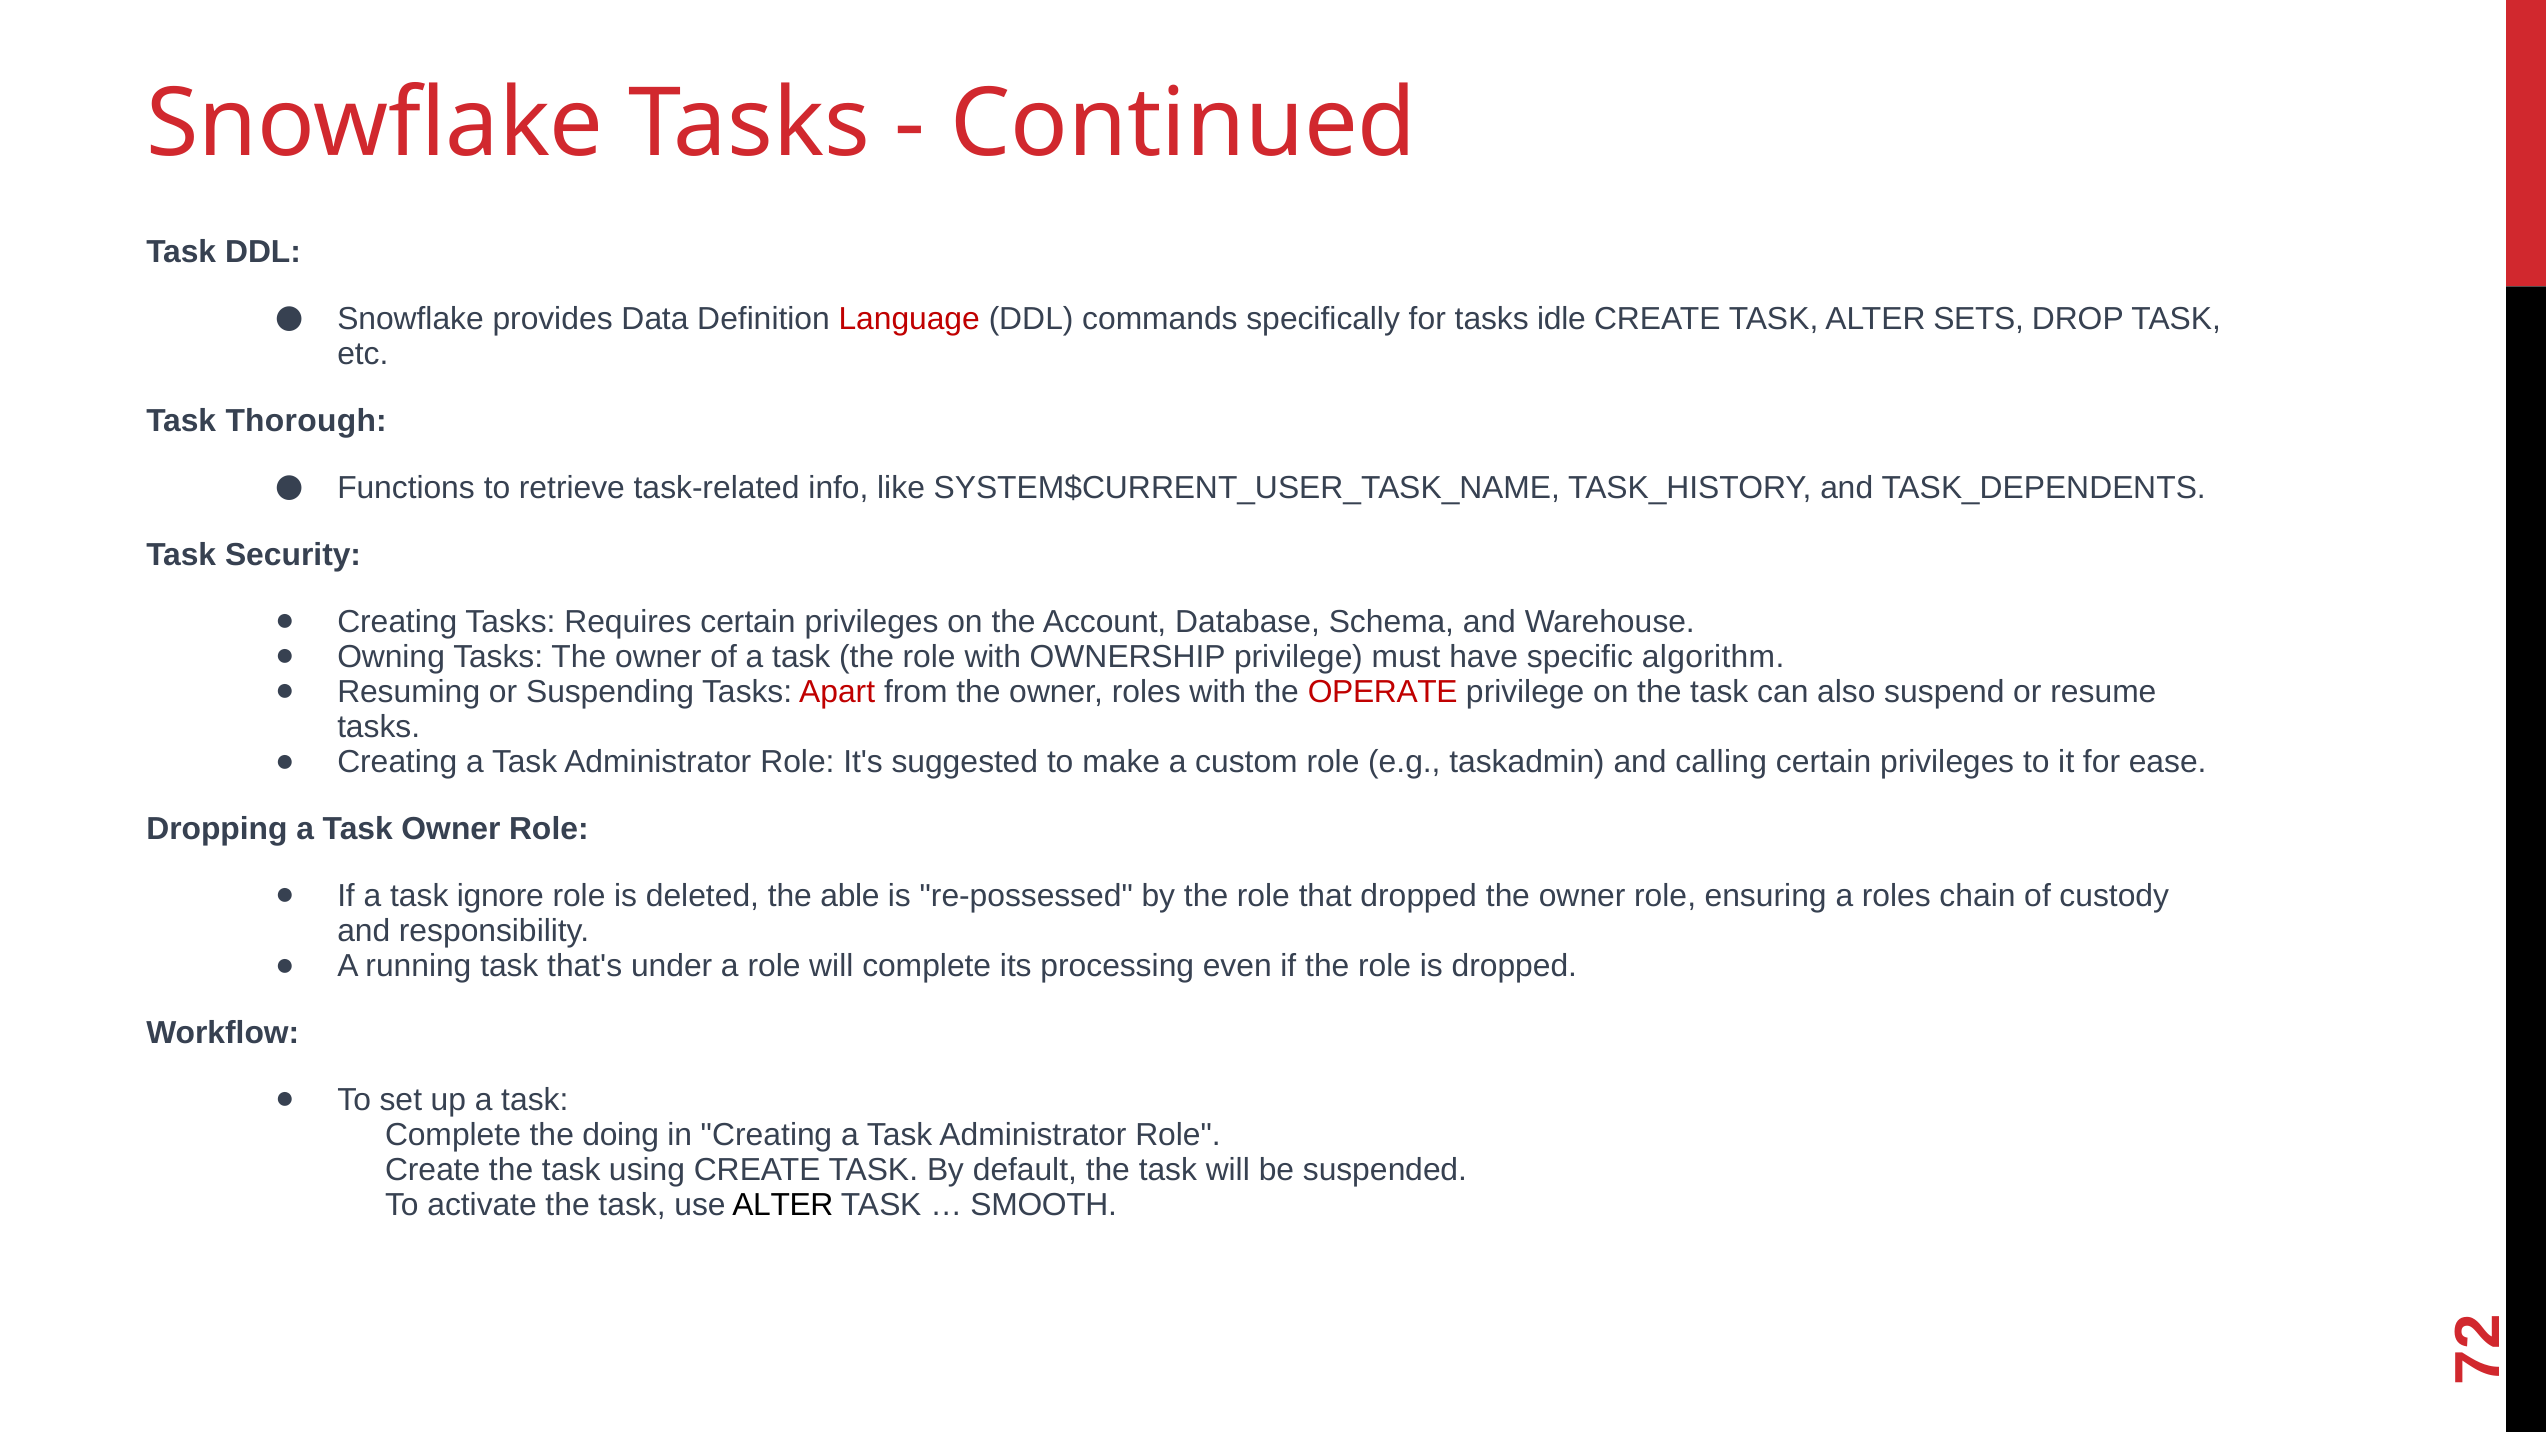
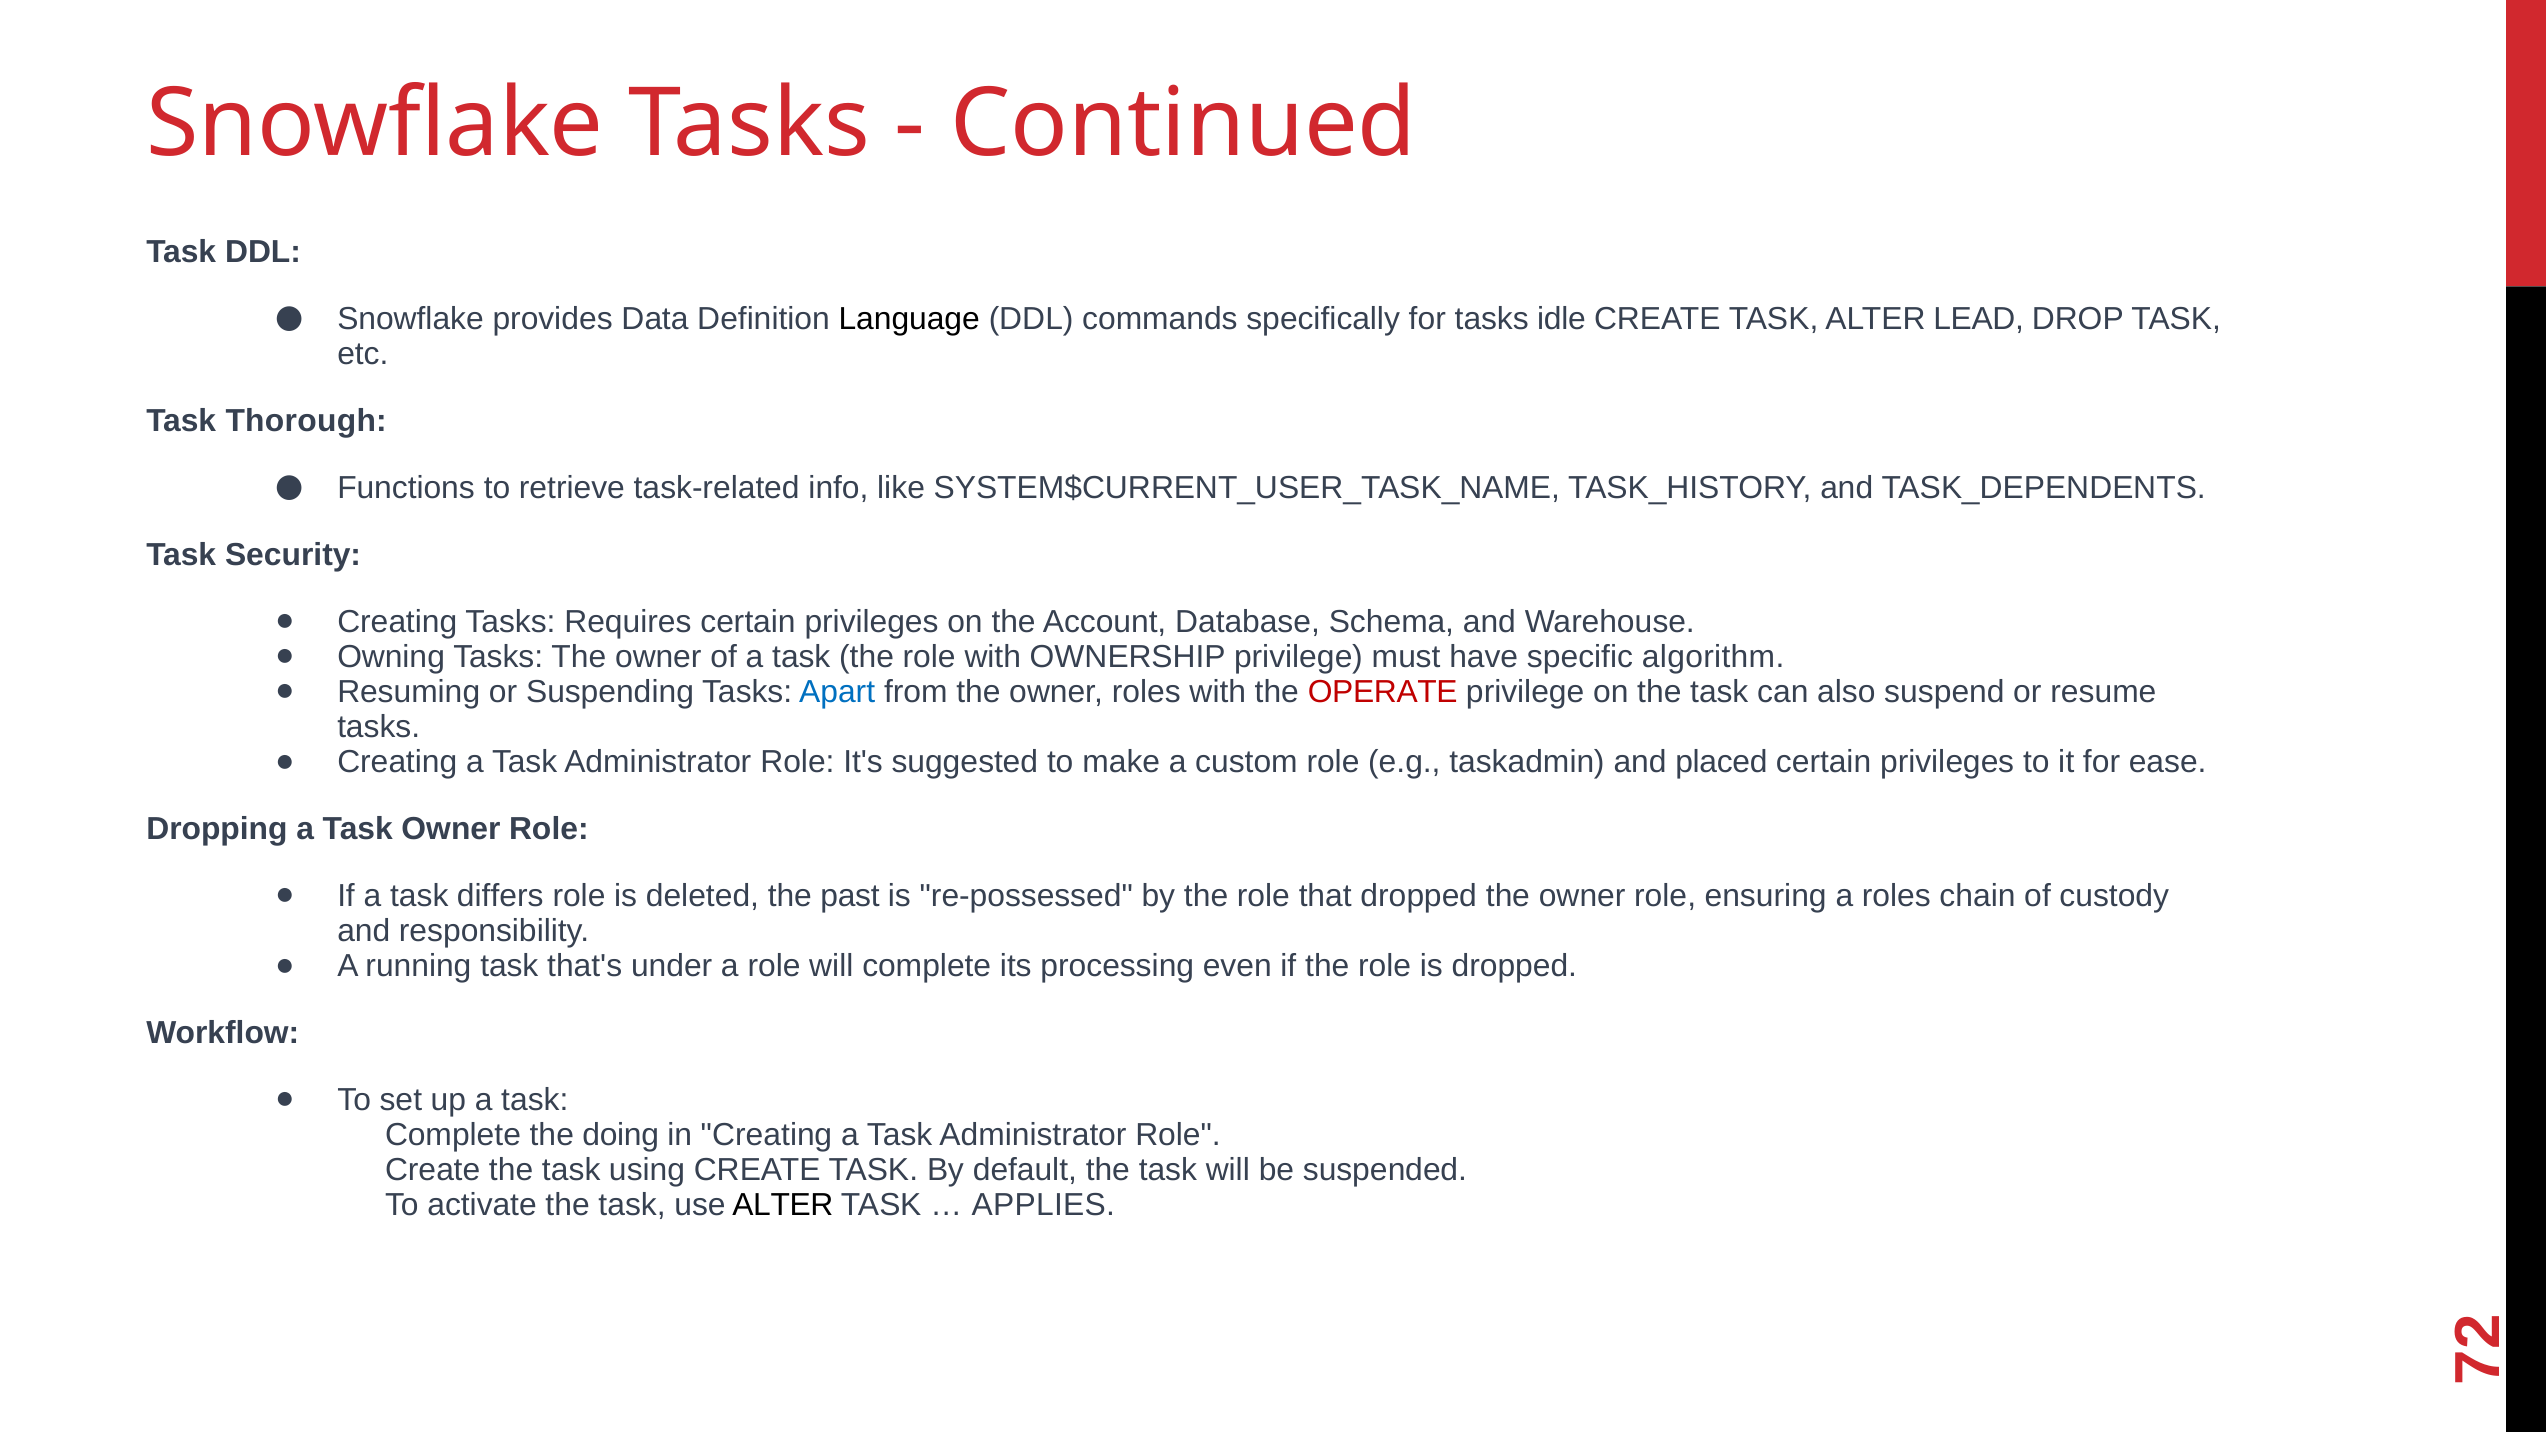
Language colour: red -> black
SETS: SETS -> LEAD
Apart colour: red -> blue
calling: calling -> placed
ignore: ignore -> differs
able: able -> past
SMOOTH: SMOOTH -> APPLIES
